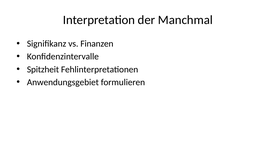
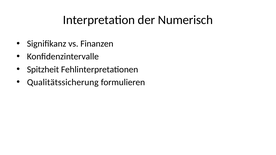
Manchmal: Manchmal -> Numerisch
Anwendungsgebiet: Anwendungsgebiet -> Qualitätssicherung
